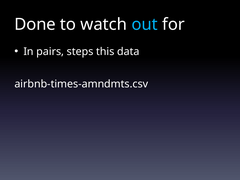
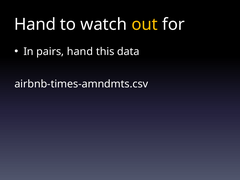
Done at (35, 24): Done -> Hand
out colour: light blue -> yellow
pairs steps: steps -> hand
